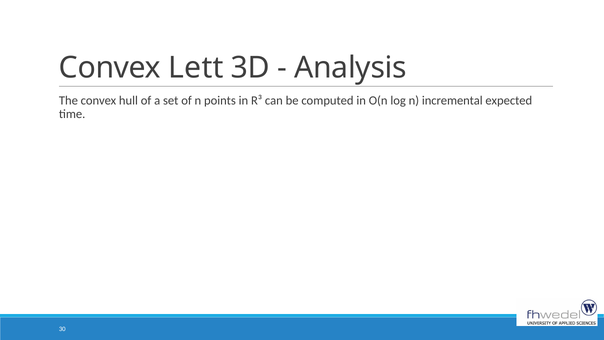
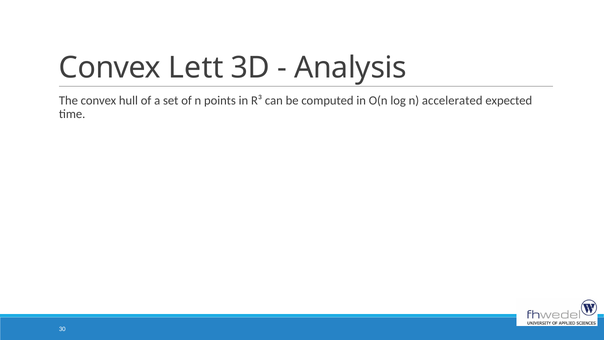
incremental: incremental -> accelerated
